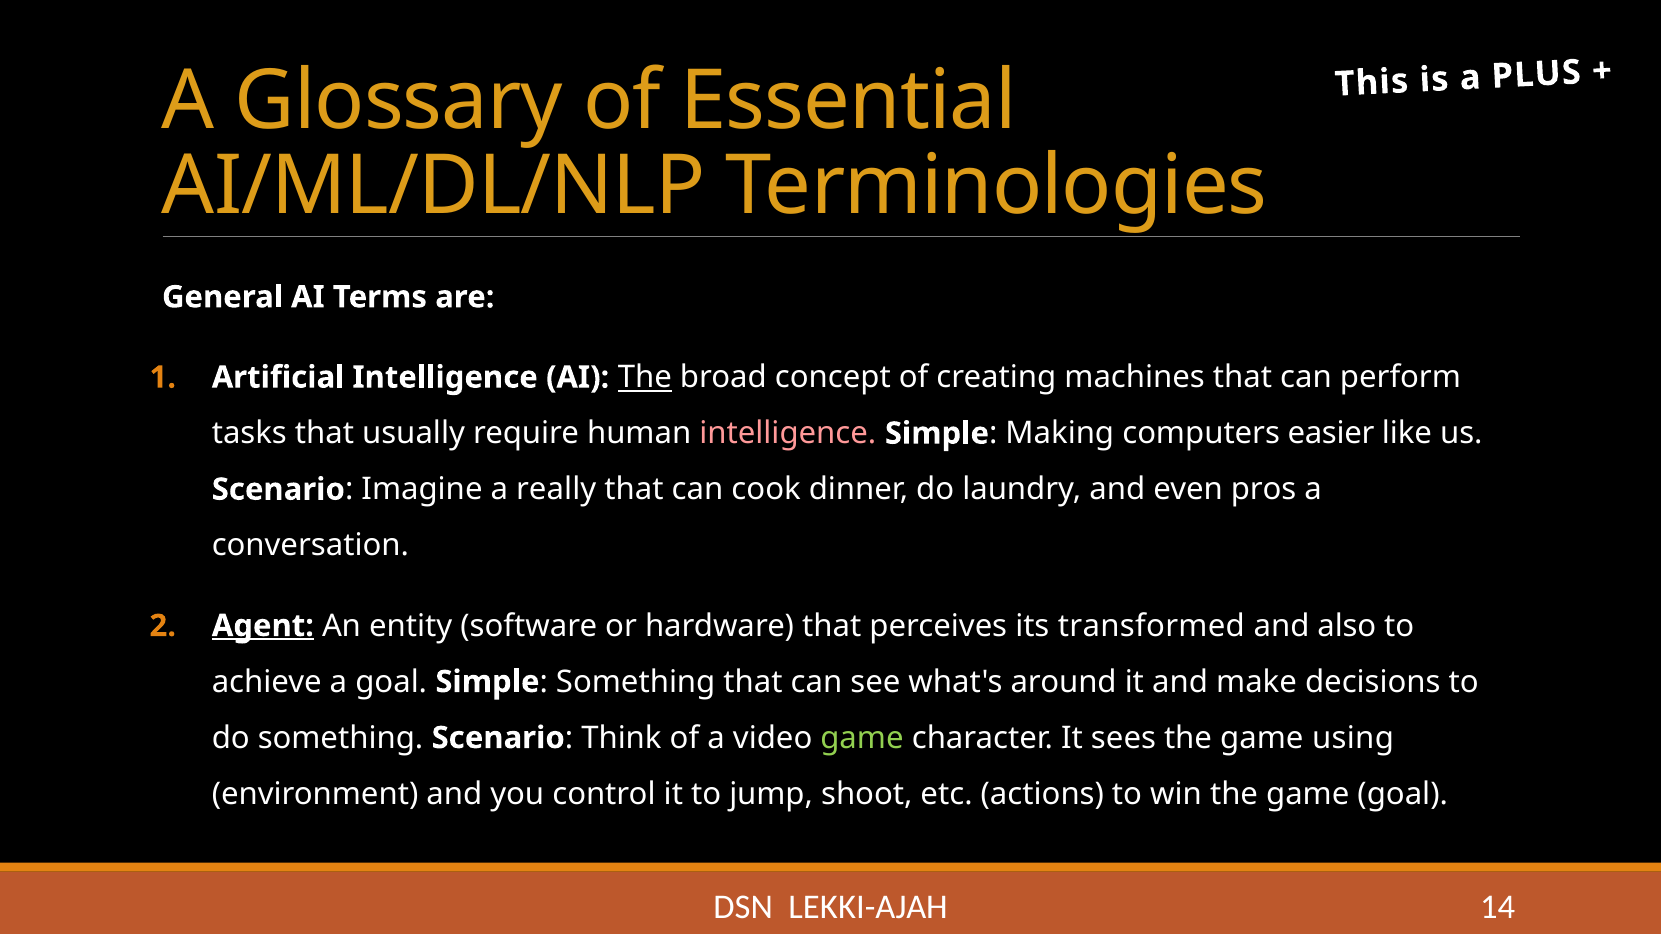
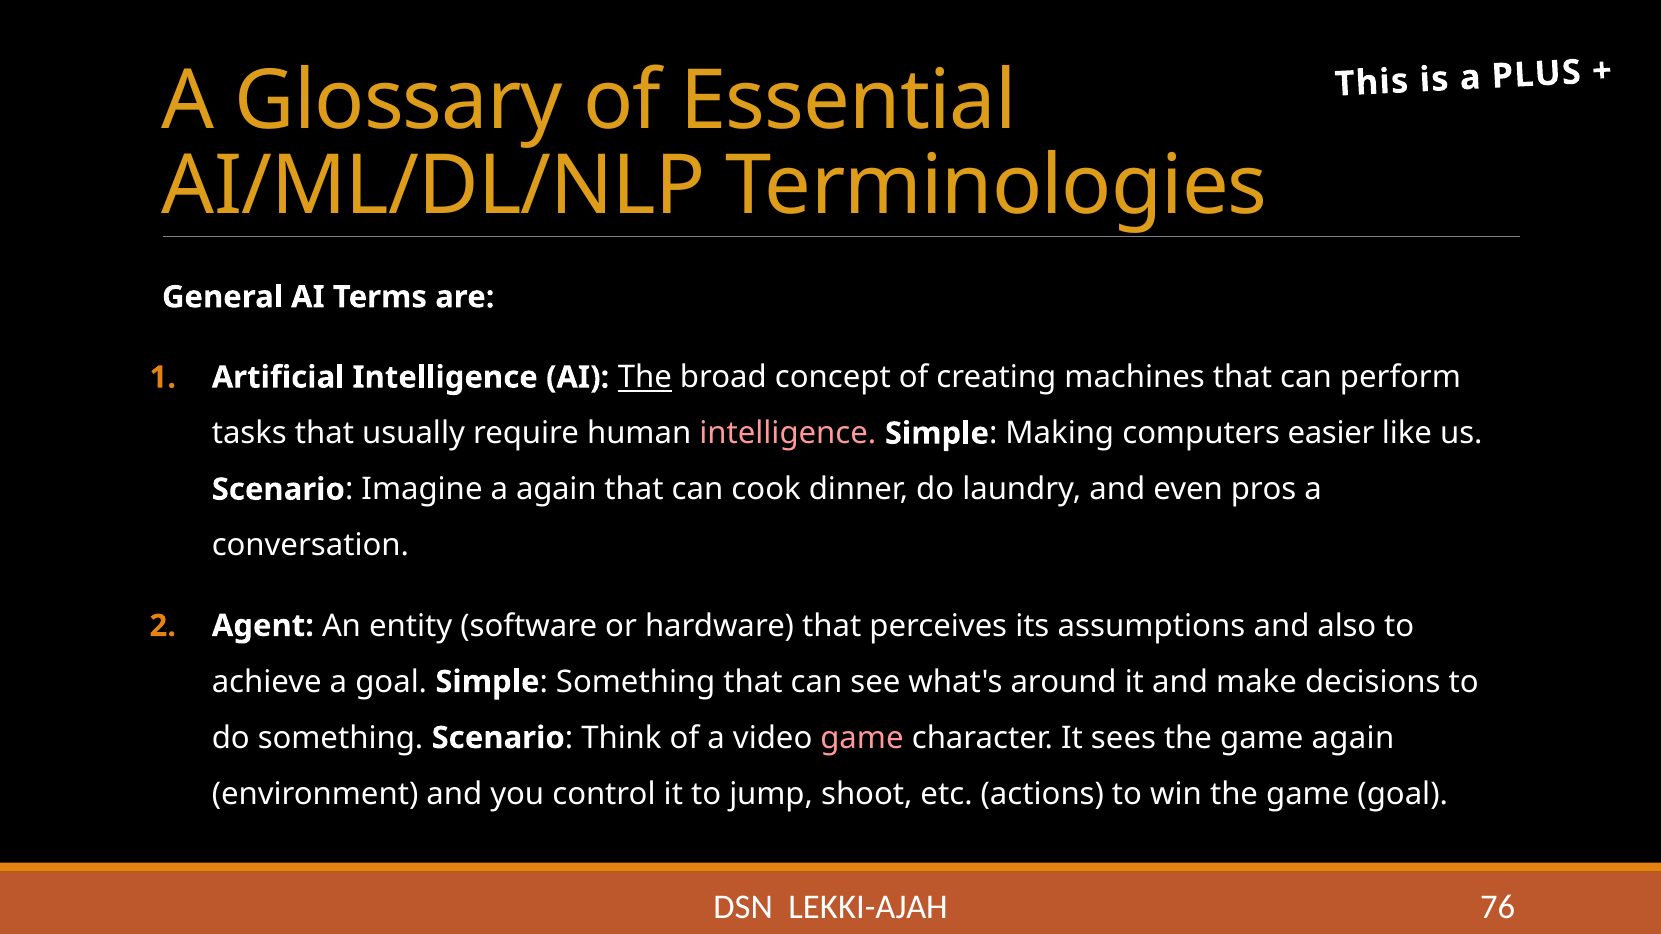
a really: really -> again
Agent underline: present -> none
transformed: transformed -> assumptions
game at (862, 738) colour: light green -> pink
game using: using -> again
14: 14 -> 76
